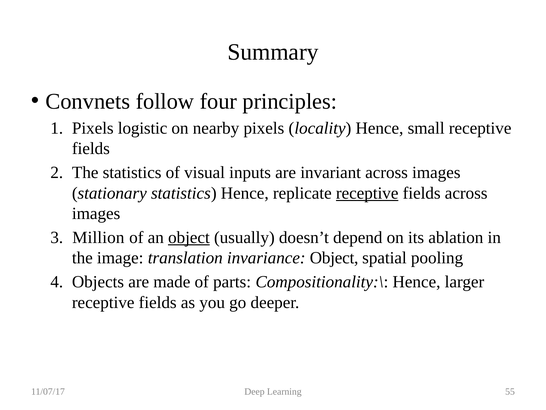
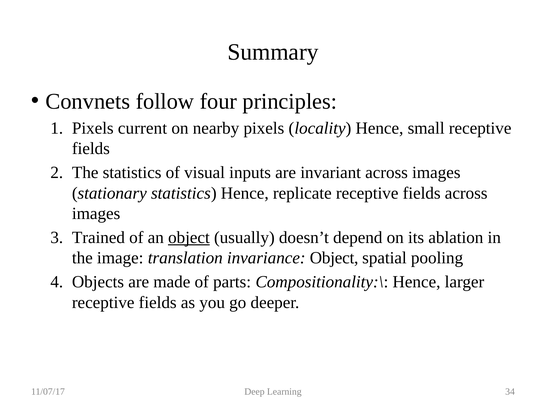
logistic: logistic -> current
receptive at (367, 193) underline: present -> none
Million: Million -> Trained
55: 55 -> 34
